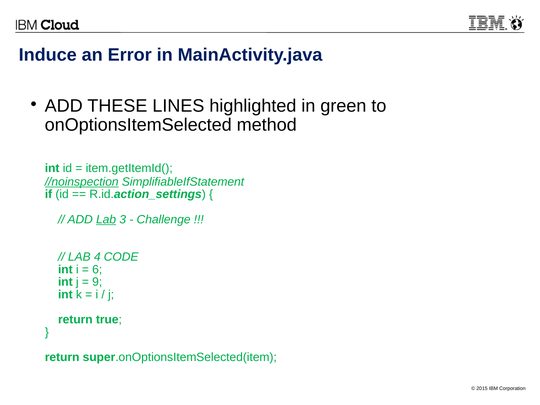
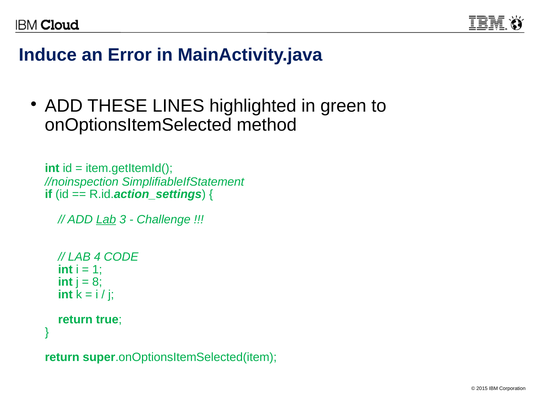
//noinspection underline: present -> none
6: 6 -> 1
9: 9 -> 8
